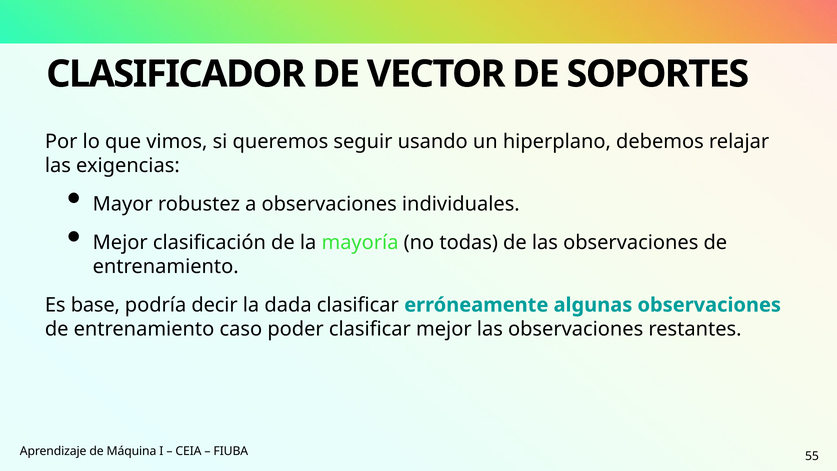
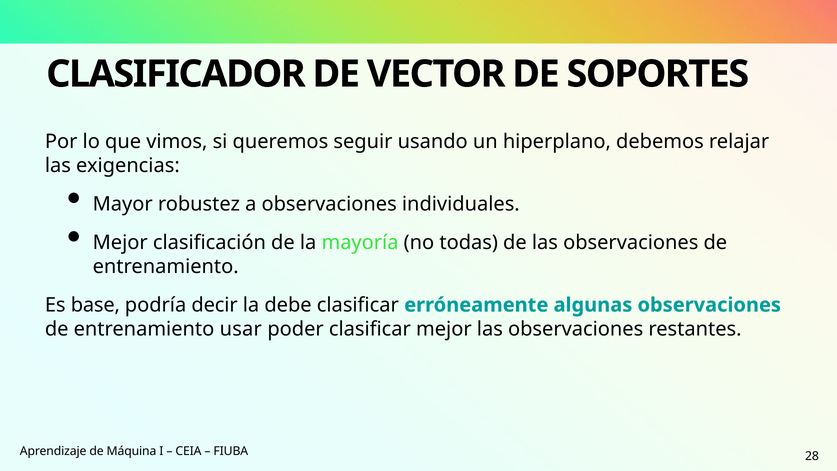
dada: dada -> debe
caso: caso -> usar
55: 55 -> 28
